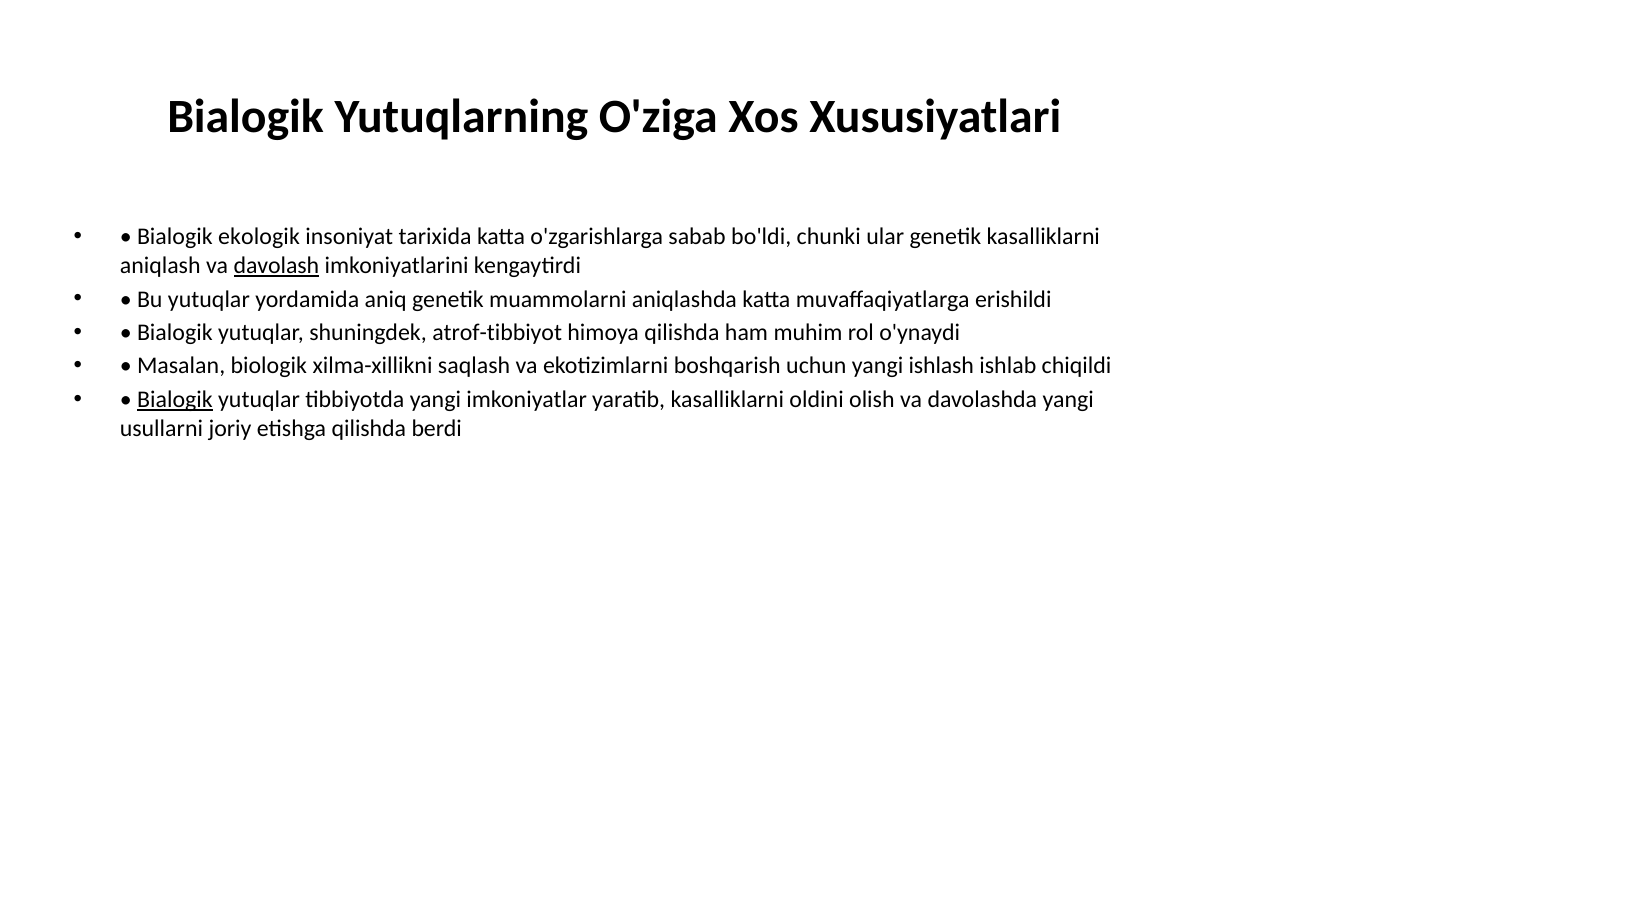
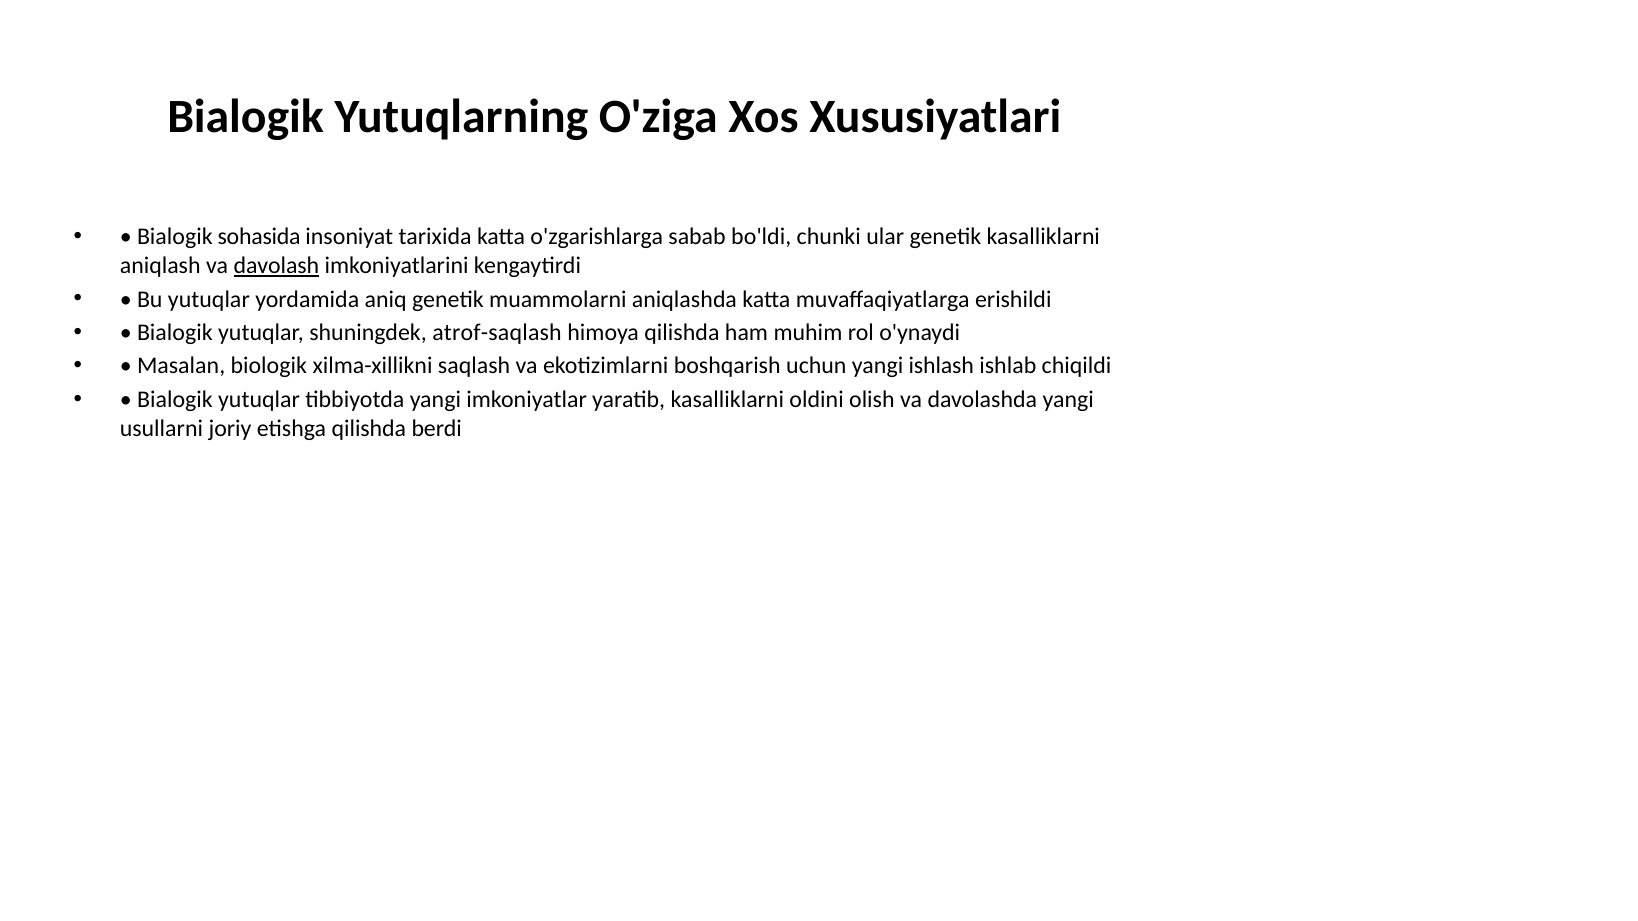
ekologik: ekologik -> sohasida
atrof-tibbiyot: atrof-tibbiyot -> atrof-saqlash
Bialogik at (175, 400) underline: present -> none
